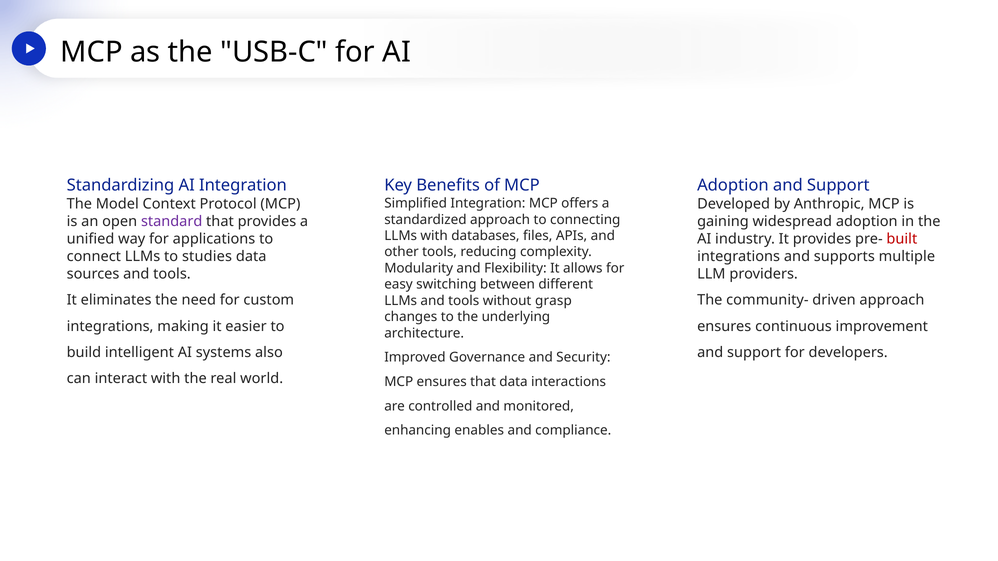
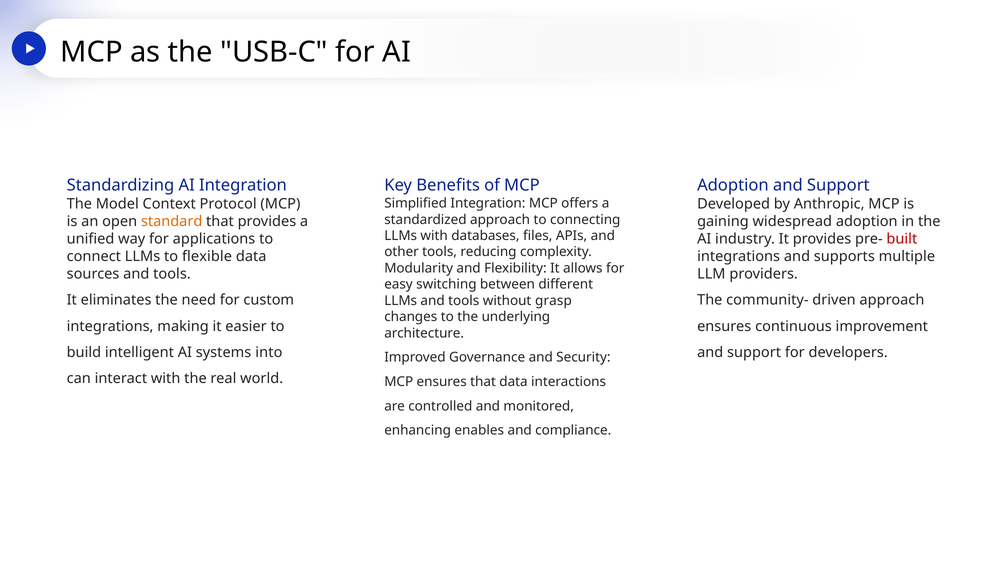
standard colour: purple -> orange
studies: studies -> flexible
also: also -> into
